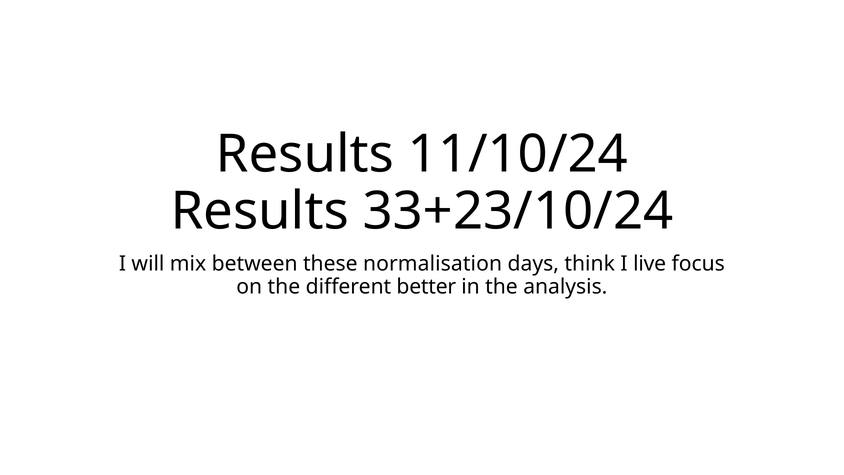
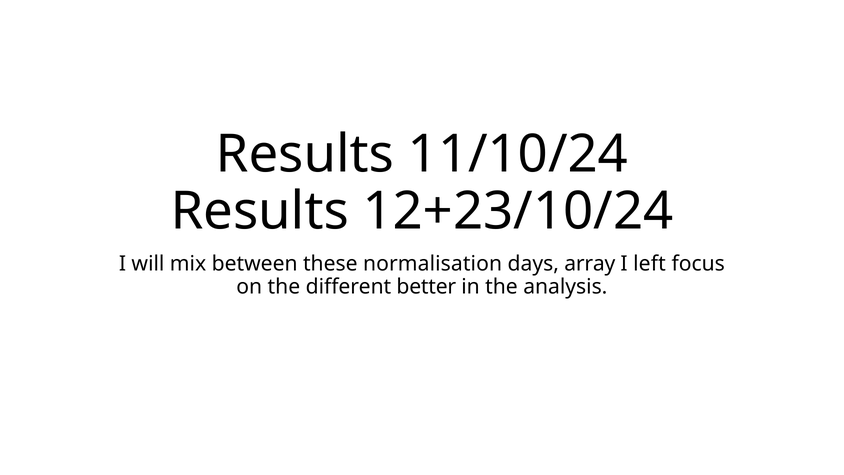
33+23/10/24: 33+23/10/24 -> 12+23/10/24
think: think -> array
live: live -> left
